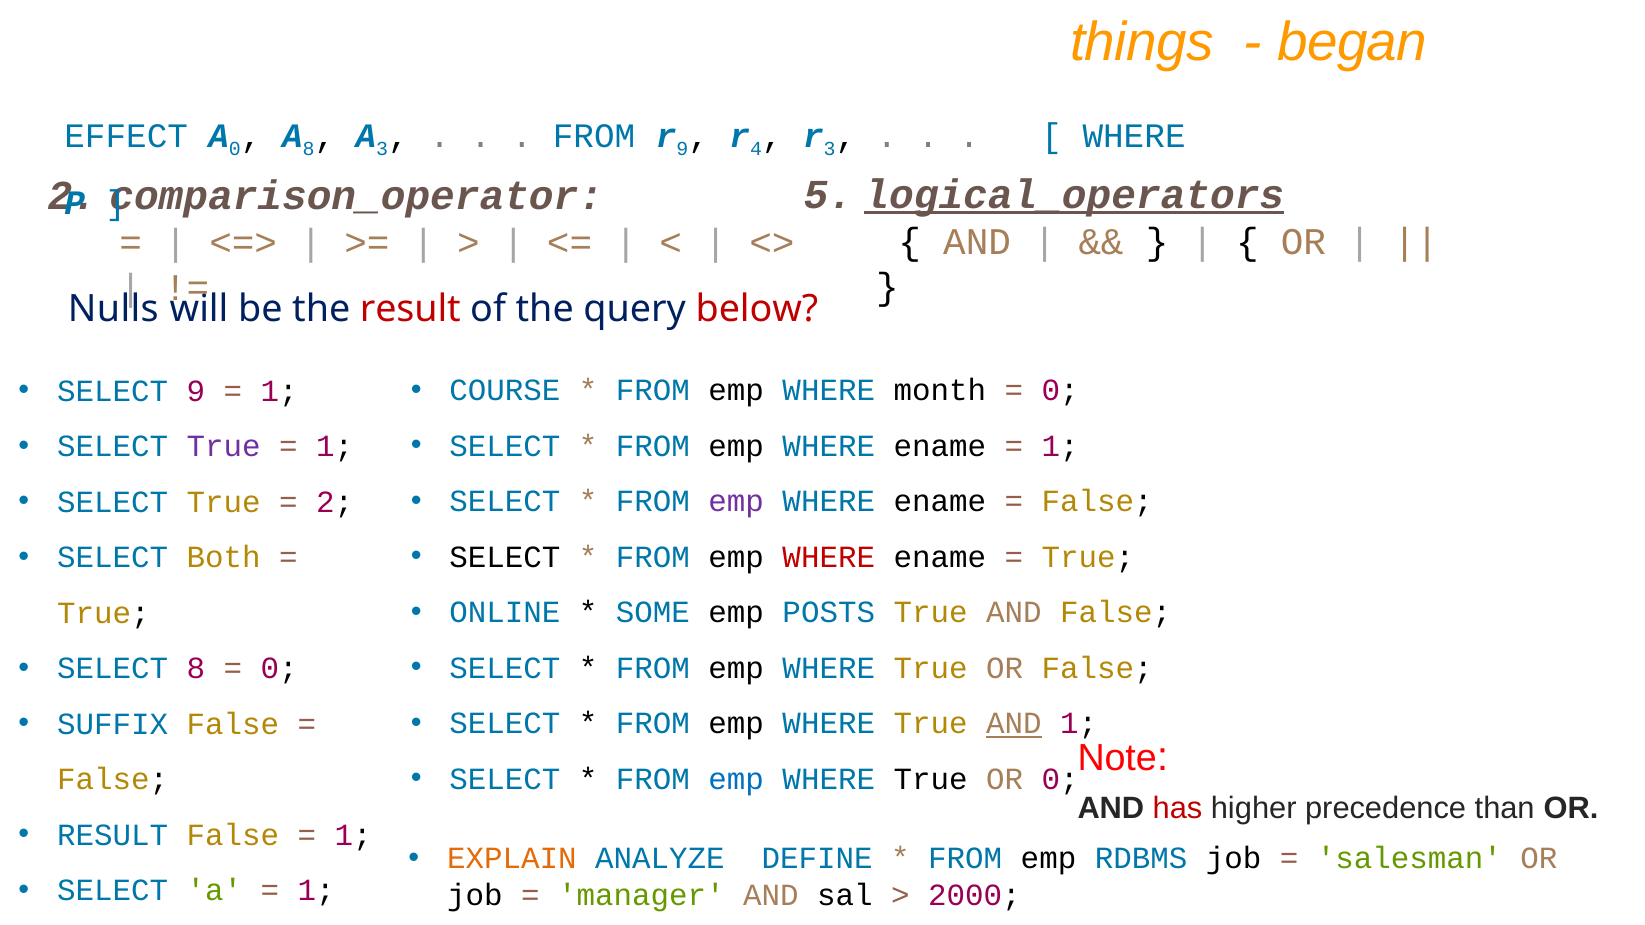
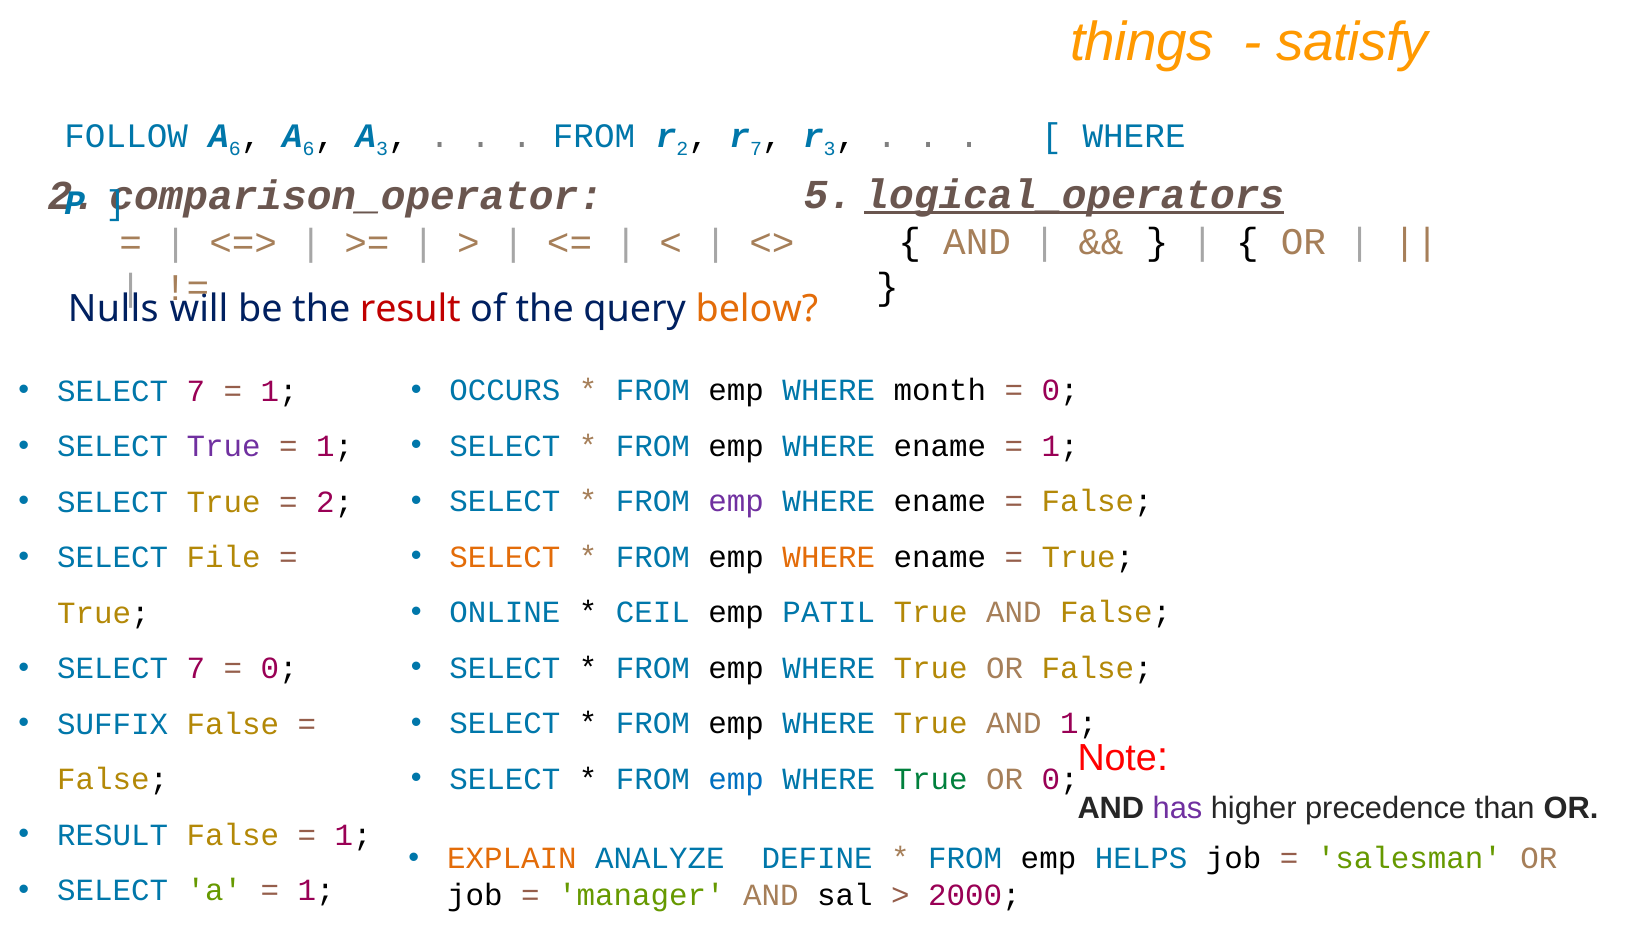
began: began -> satisfy
EFFECT: EFFECT -> FOLLOW
0 at (235, 149): 0 -> 6
8 at (309, 149): 8 -> 6
9 at (682, 149): 9 -> 2
4 at (756, 149): 4 -> 7
below colour: red -> orange
COURSE: COURSE -> OCCURS
9 at (196, 391): 9 -> 7
SELECT at (505, 557) colour: black -> orange
WHERE at (829, 557) colour: red -> orange
Both: Both -> File
SOME: SOME -> CEIL
POSTS: POSTS -> PATIL
8 at (196, 669): 8 -> 7
AND at (1014, 724) underline: present -> none
True at (931, 779) colour: black -> green
has colour: red -> purple
RDBMS: RDBMS -> HELPS
